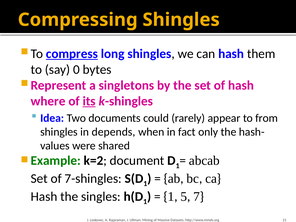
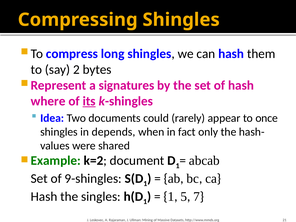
compress underline: present -> none
0: 0 -> 2
singletons: singletons -> signatures
from: from -> once
7-shingles: 7-shingles -> 9-shingles
